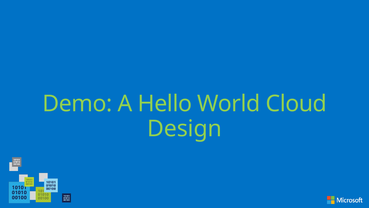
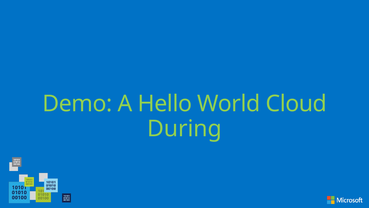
Design: Design -> During
